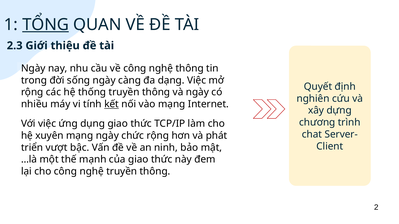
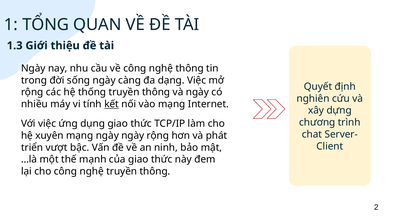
TỔNG underline: present -> none
2.3: 2.3 -> 1.3
ngày chức: chức -> ngày
